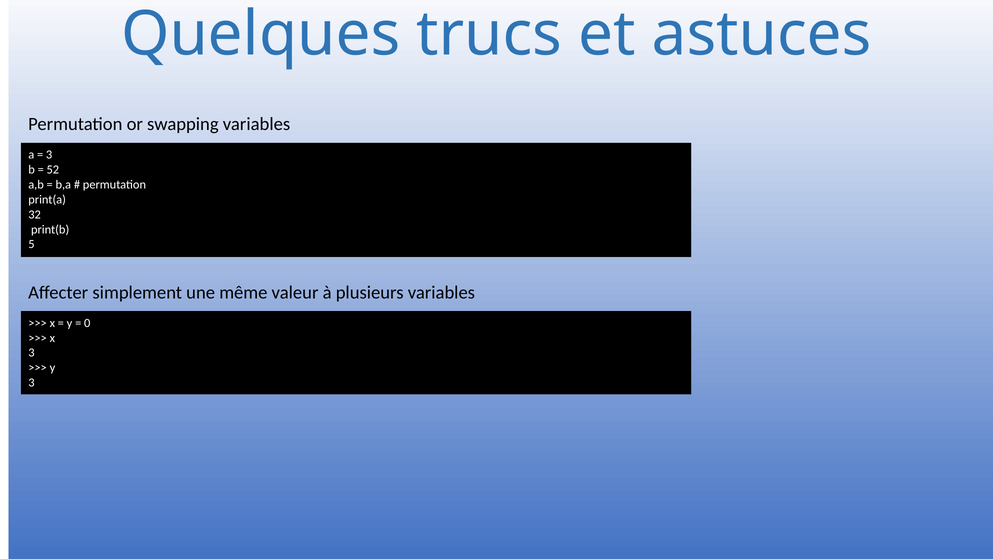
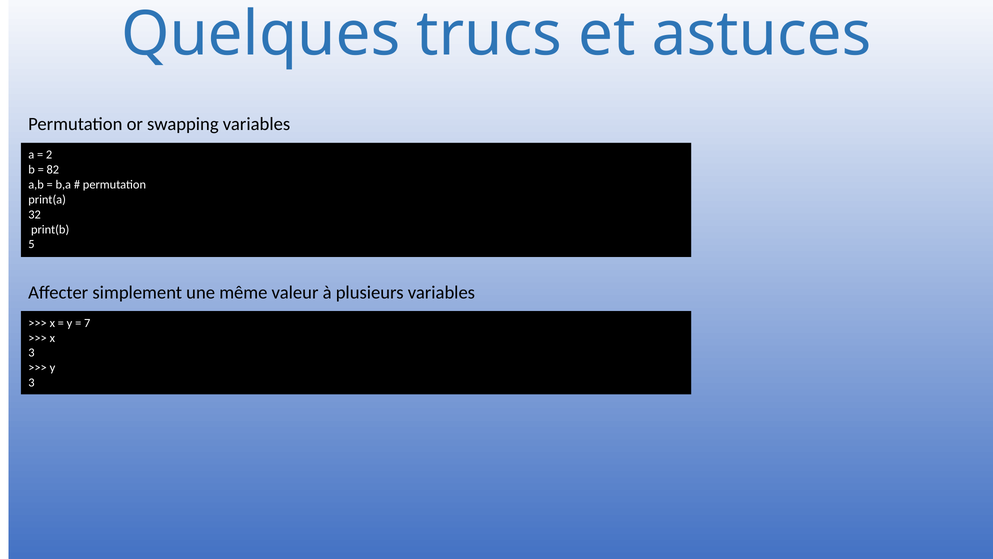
3 at (49, 155): 3 -> 2
52: 52 -> 82
0: 0 -> 7
